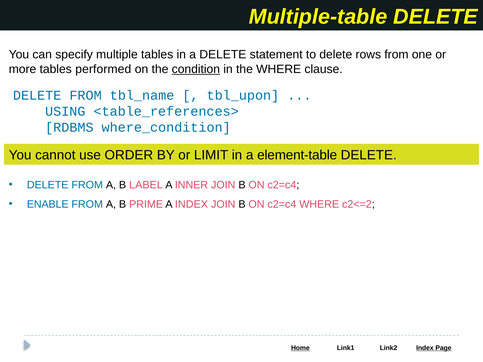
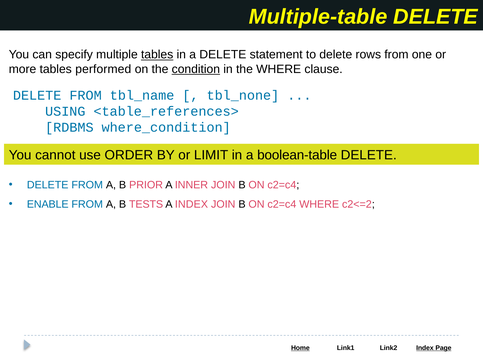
tables at (157, 55) underline: none -> present
tbl_upon: tbl_upon -> tbl_none
element-table: element-table -> boolean-table
LABEL: LABEL -> PRIOR
PRIME: PRIME -> TESTS
